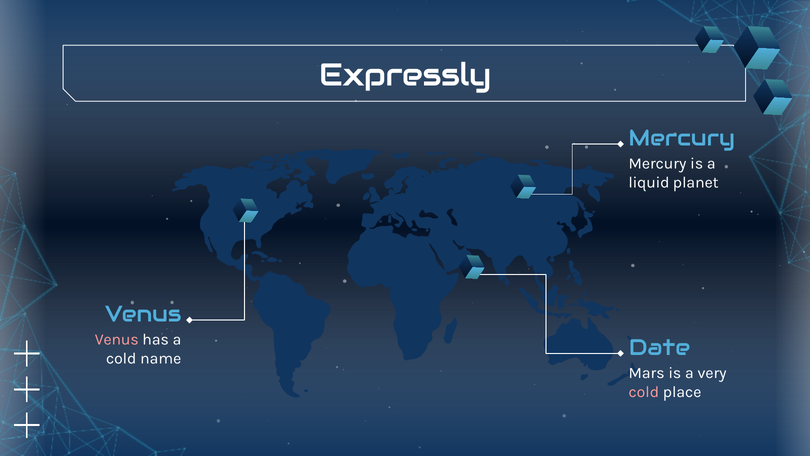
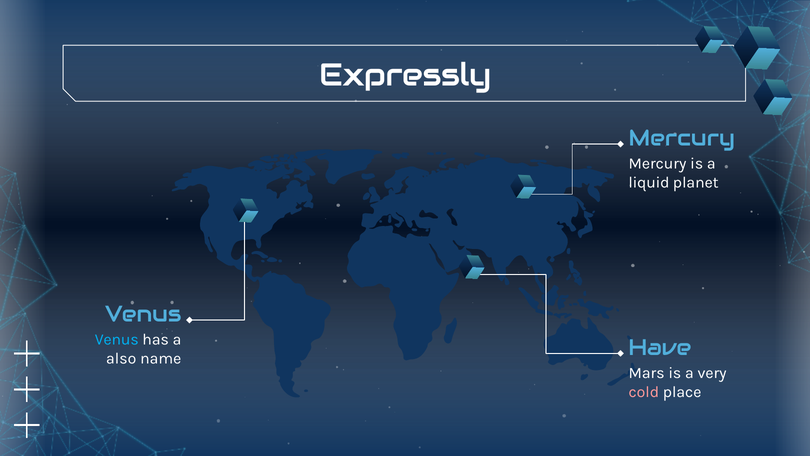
Venus at (117, 339) colour: pink -> light blue
Date: Date -> Have
cold at (121, 358): cold -> also
